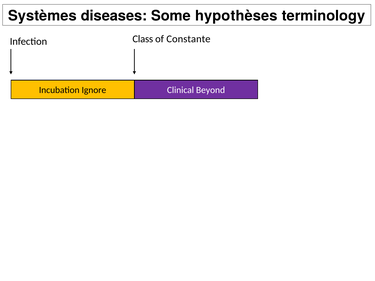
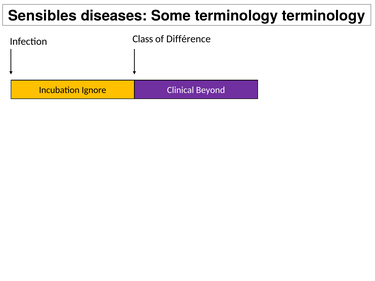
Systèmes: Systèmes -> Sensibles
Some hypothèses: hypothèses -> terminology
Constante: Constante -> Différence
